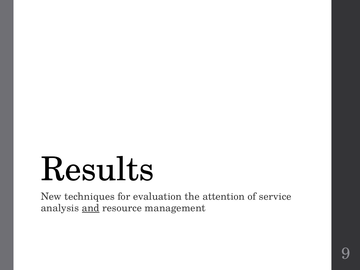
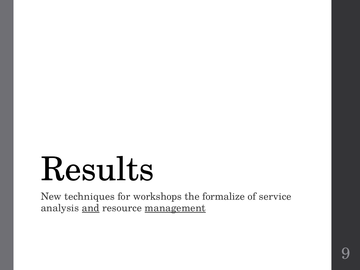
evaluation: evaluation -> workshops
attention: attention -> formalize
management underline: none -> present
